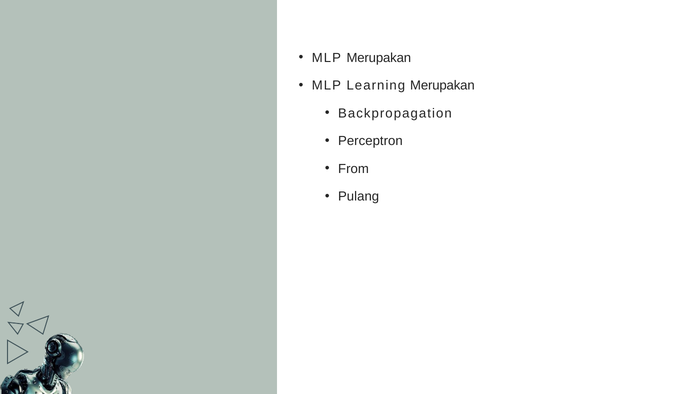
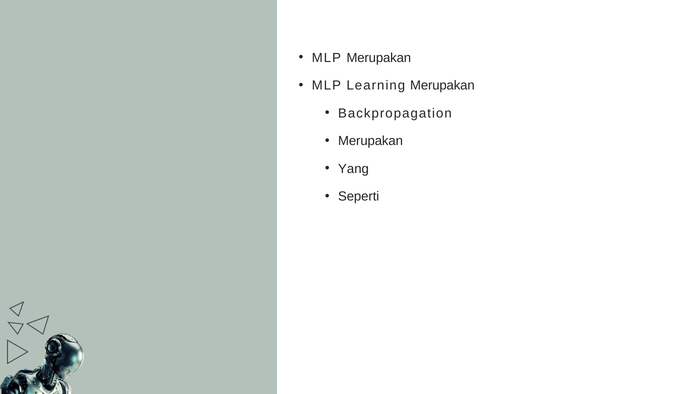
Perceptron at (370, 141): Perceptron -> Merupakan
From: From -> Yang
Pulang: Pulang -> Seperti
